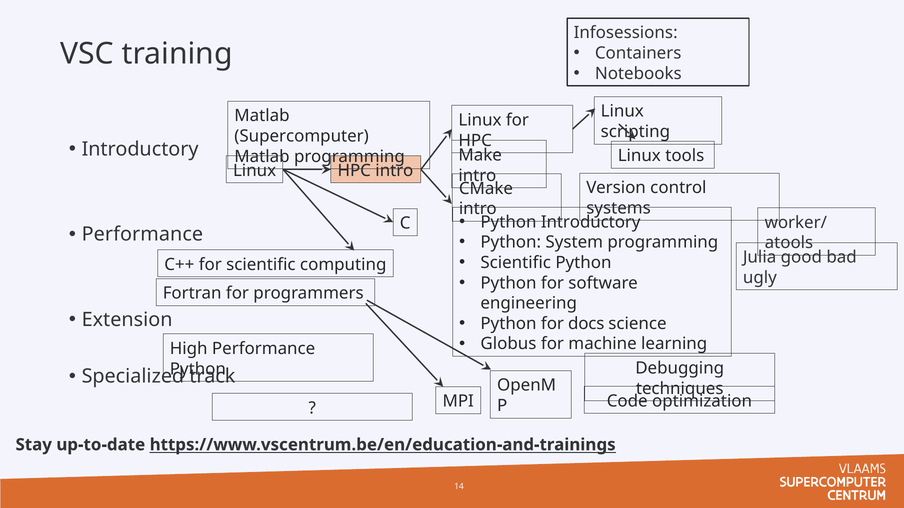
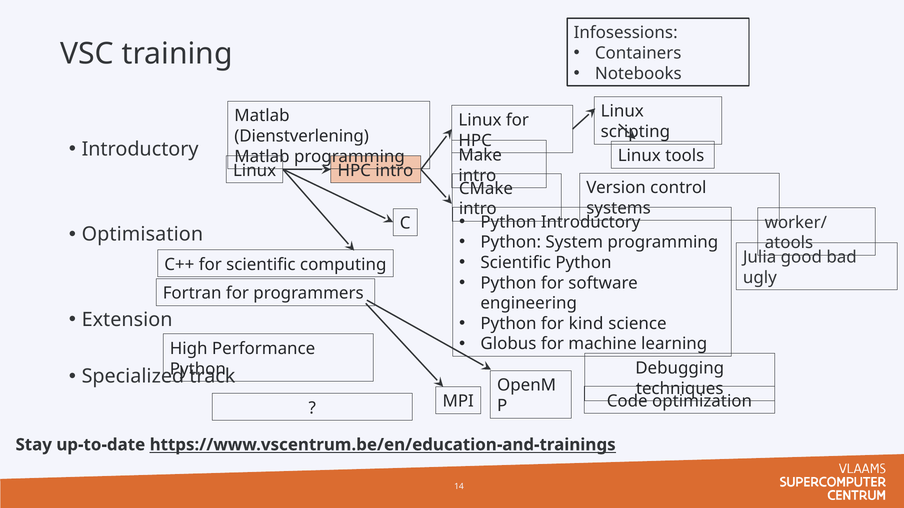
Supercomputer: Supercomputer -> Dienstverlening
Performance at (142, 235): Performance -> Optimisation
docs: docs -> kind
